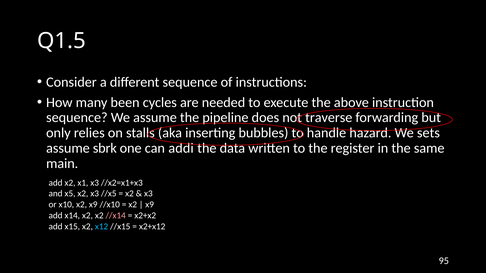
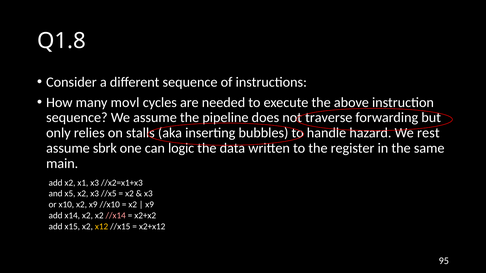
Q1.5: Q1.5 -> Q1.8
been: been -> movl
sets: sets -> rest
addi: addi -> logic
x12 colour: light blue -> yellow
